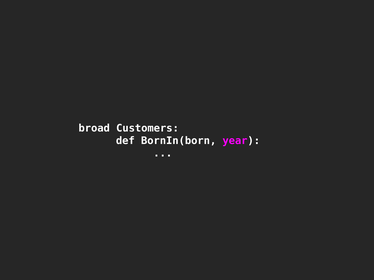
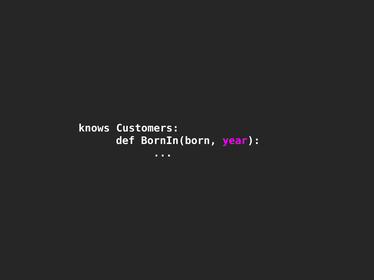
broad: broad -> knows
